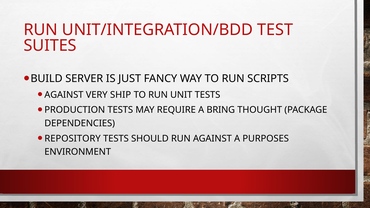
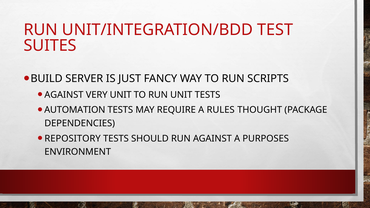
VERY SHIP: SHIP -> UNIT
PRODUCTION: PRODUCTION -> AUTOMATION
BRING: BRING -> RULES
